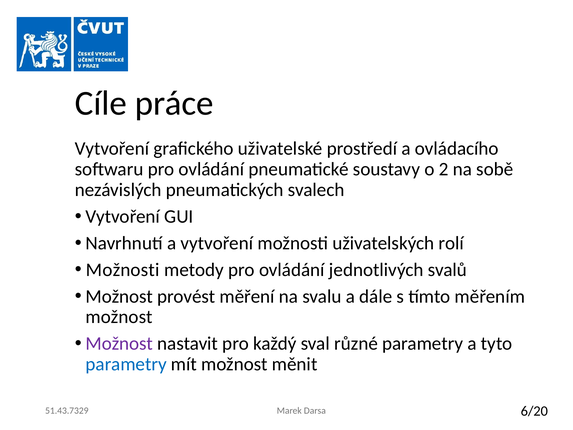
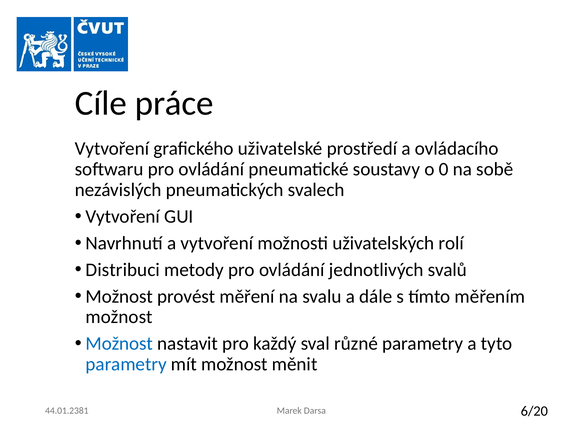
2: 2 -> 0
Možnosti at (123, 270): Možnosti -> Distribuci
Možnost at (119, 343) colour: purple -> blue
51.43.7329: 51.43.7329 -> 44.01.2381
